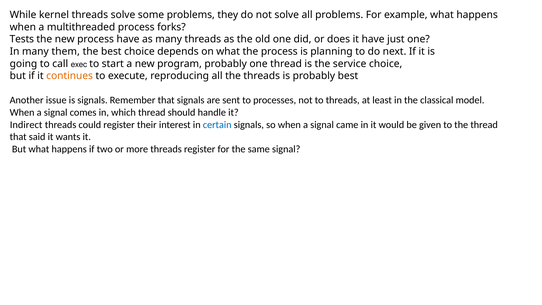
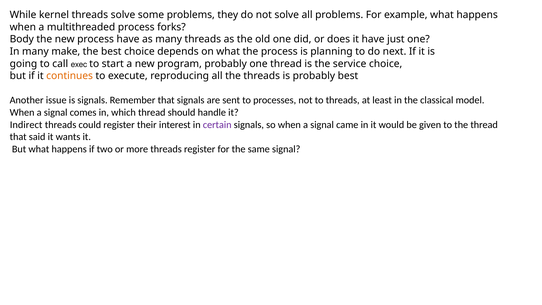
Tests: Tests -> Body
them: them -> make
certain colour: blue -> purple
